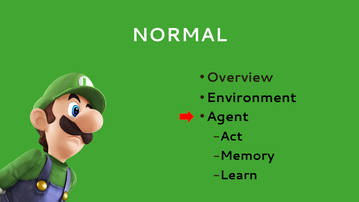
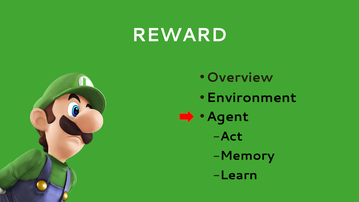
NORMAL: NORMAL -> REWARD
